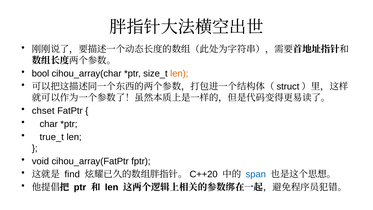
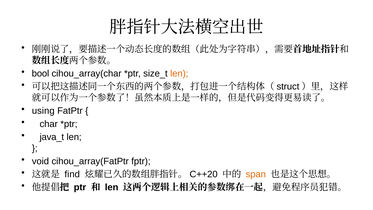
chset: chset -> using
true_t: true_t -> java_t
span colour: blue -> orange
